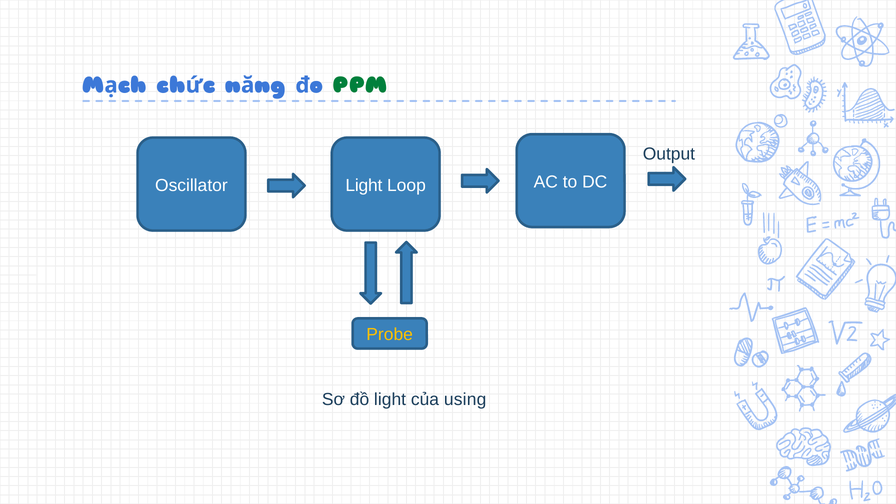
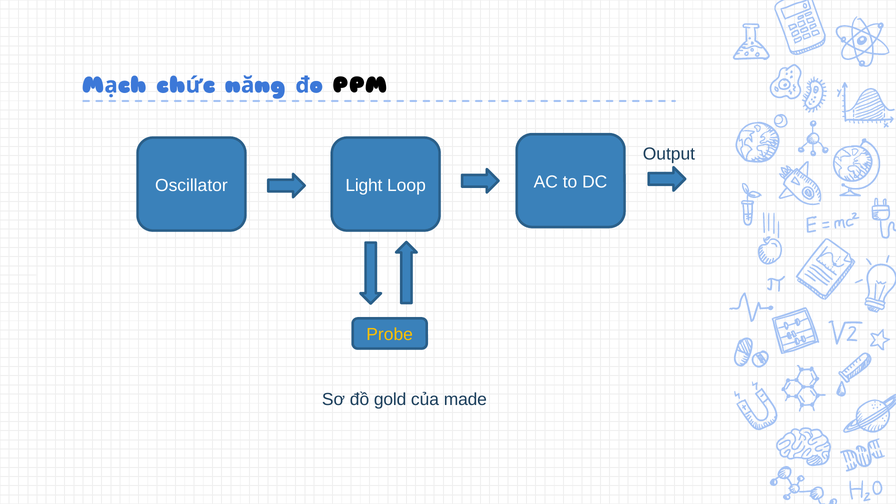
PPM colour: green -> black
đồ light: light -> gold
using: using -> made
